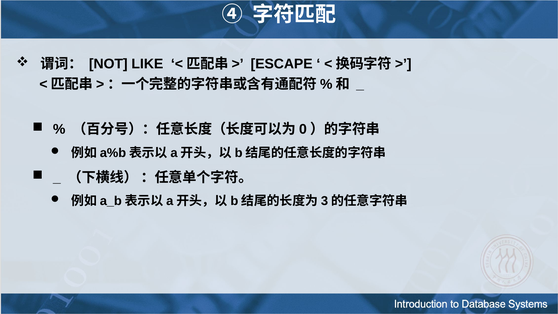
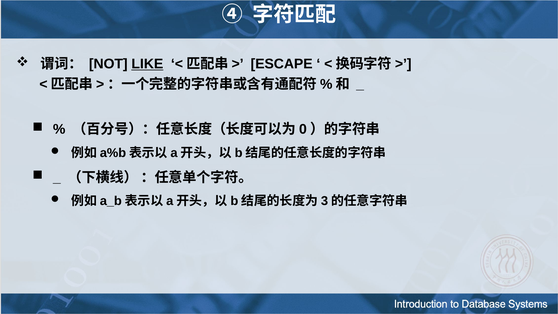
LIKE underline: none -> present
